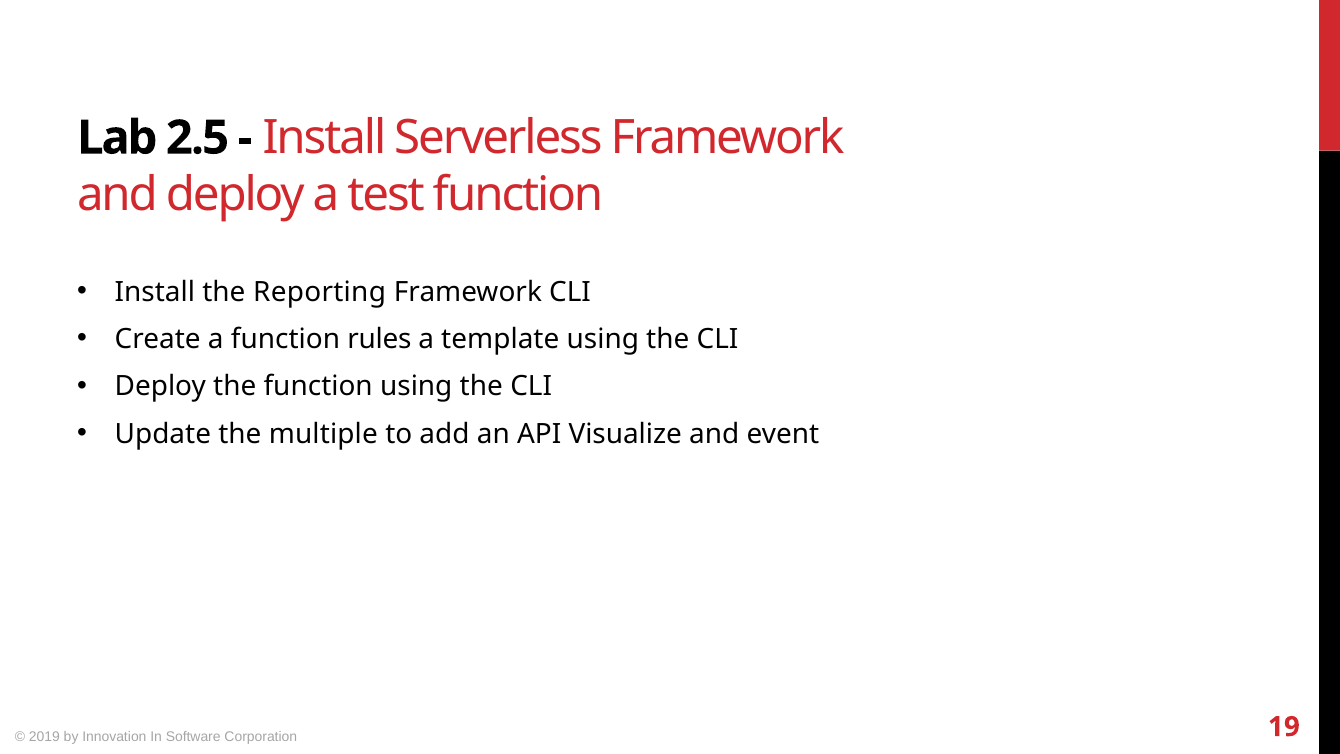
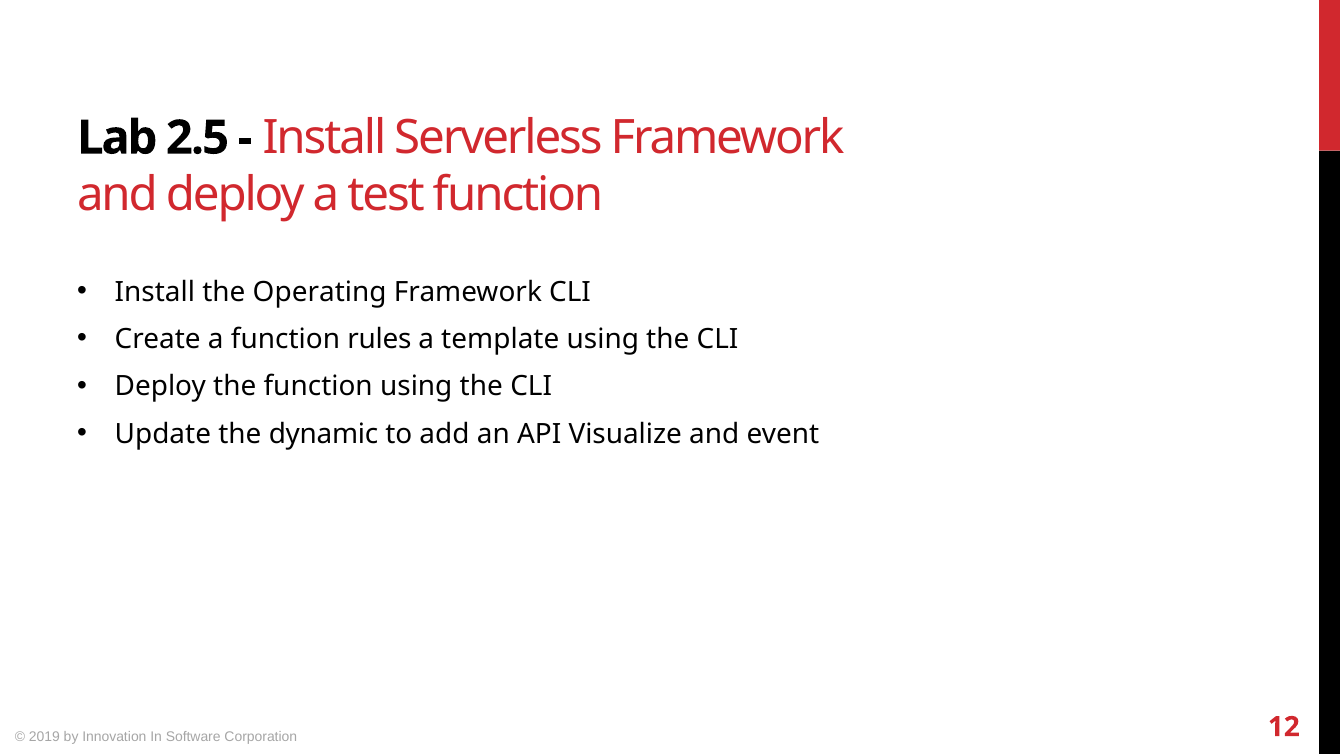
Reporting: Reporting -> Operating
multiple: multiple -> dynamic
19: 19 -> 12
